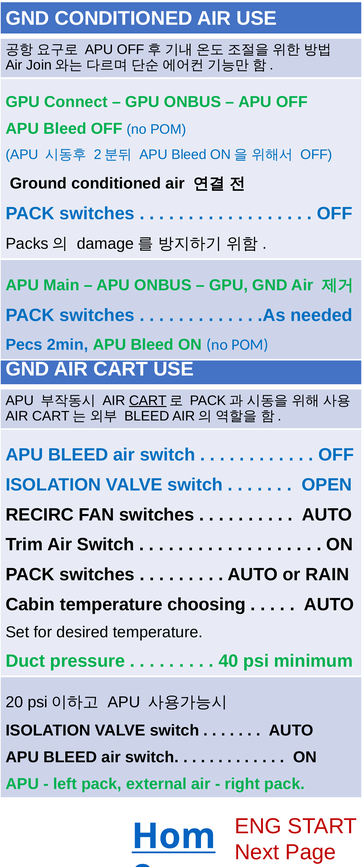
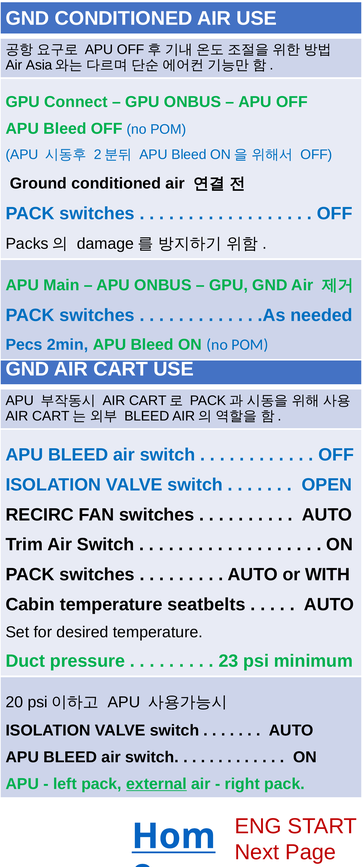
Join: Join -> Asia
CART at (148, 400) underline: present -> none
RAIN: RAIN -> WITH
choosing: choosing -> seatbelts
40: 40 -> 23
external underline: none -> present
